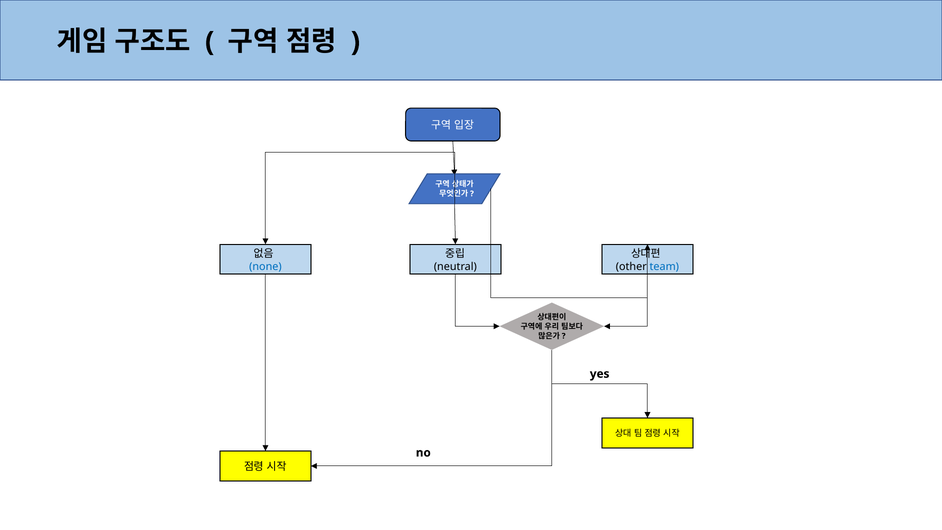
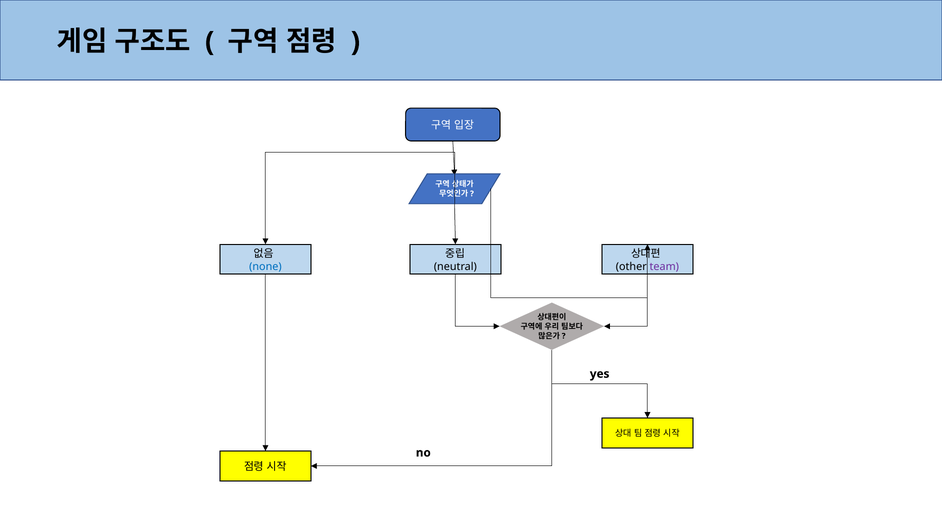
team colour: blue -> purple
